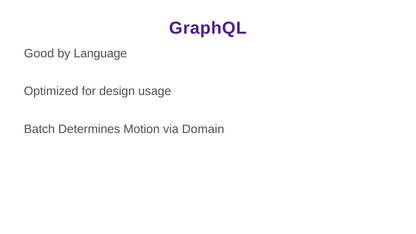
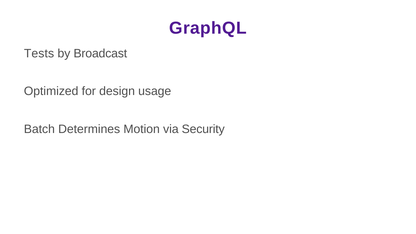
Good: Good -> Tests
Language: Language -> Broadcast
Domain: Domain -> Security
